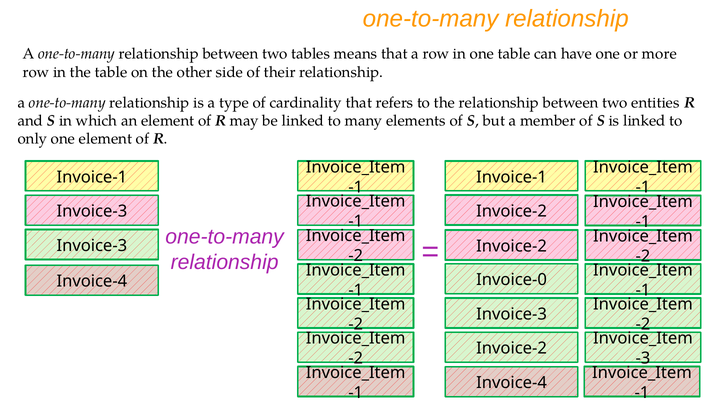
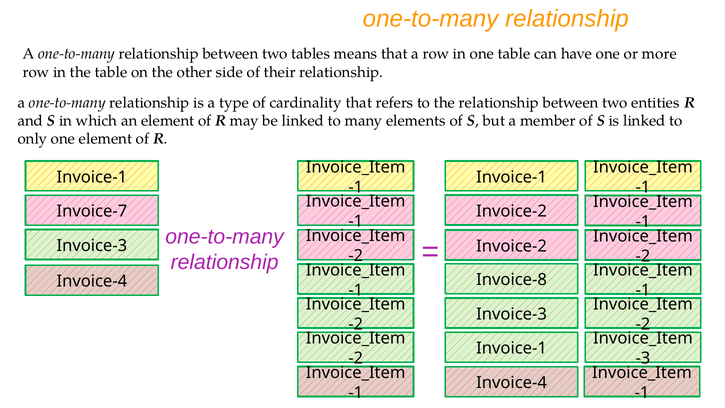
Invoice-3 at (92, 211): Invoice-3 -> Invoice-7
Invoice-0: Invoice-0 -> Invoice-8
Invoice-2 at (512, 348): Invoice-2 -> Invoice-1
